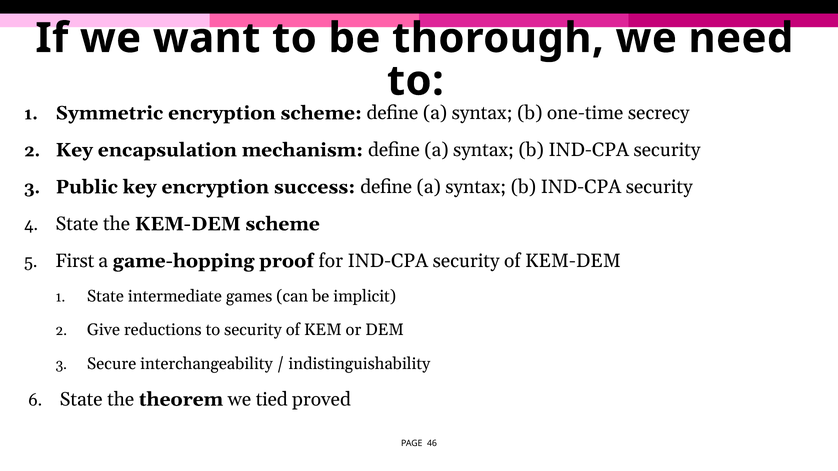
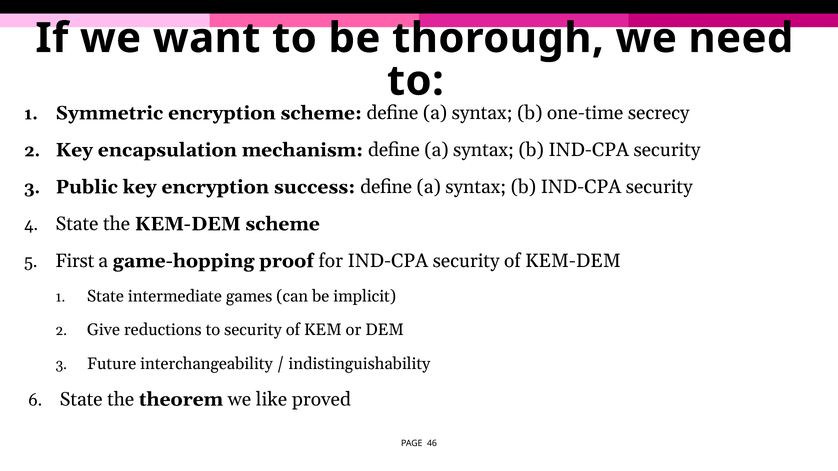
Secure: Secure -> Future
tied: tied -> like
